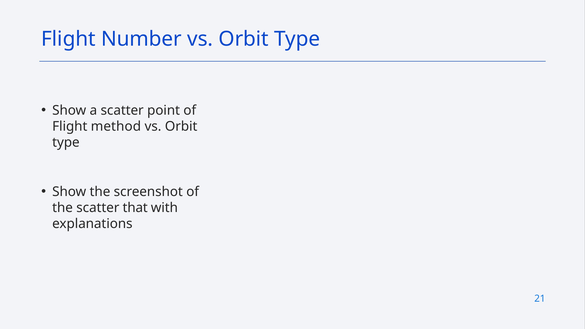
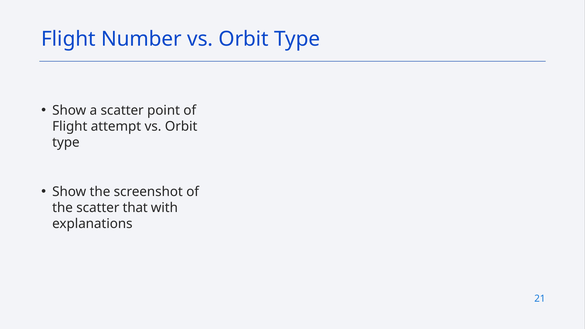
method: method -> attempt
